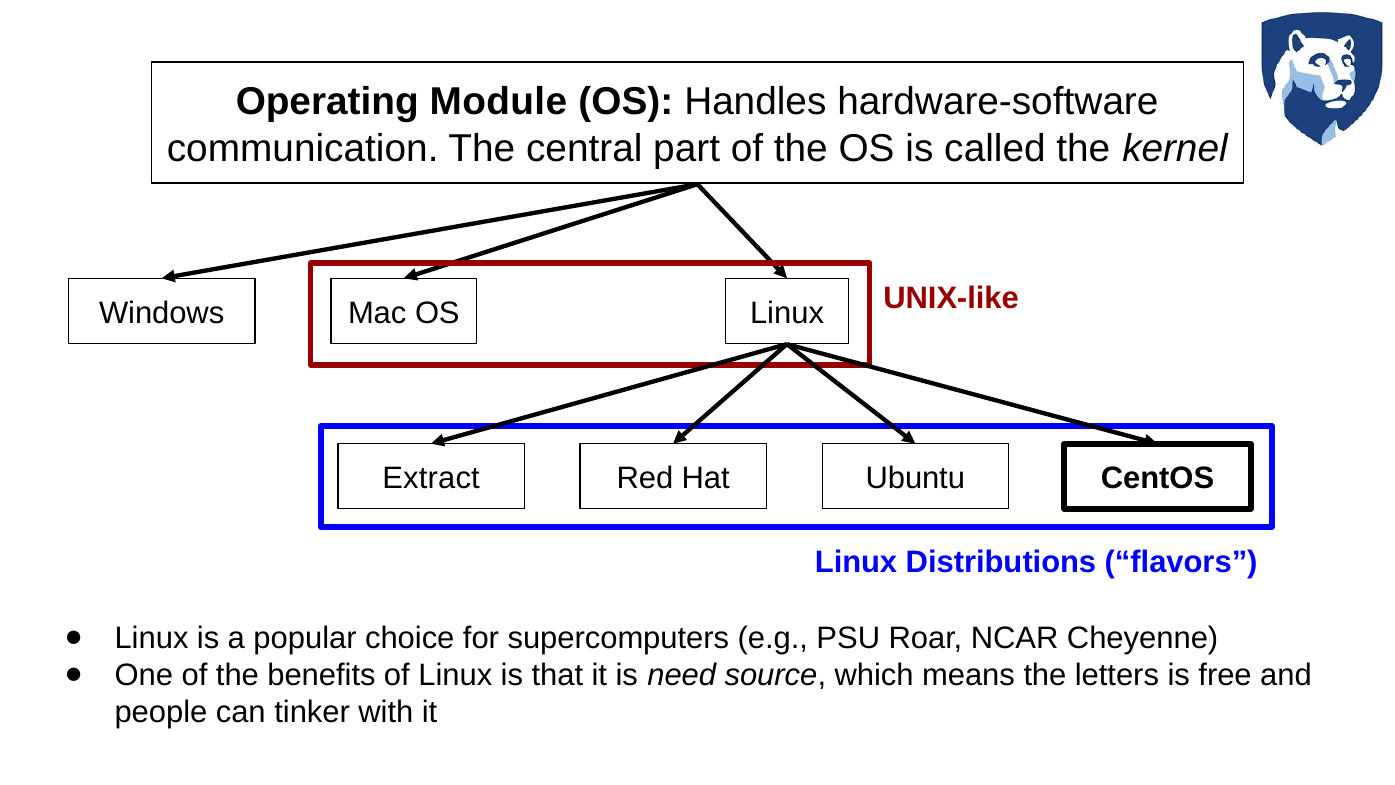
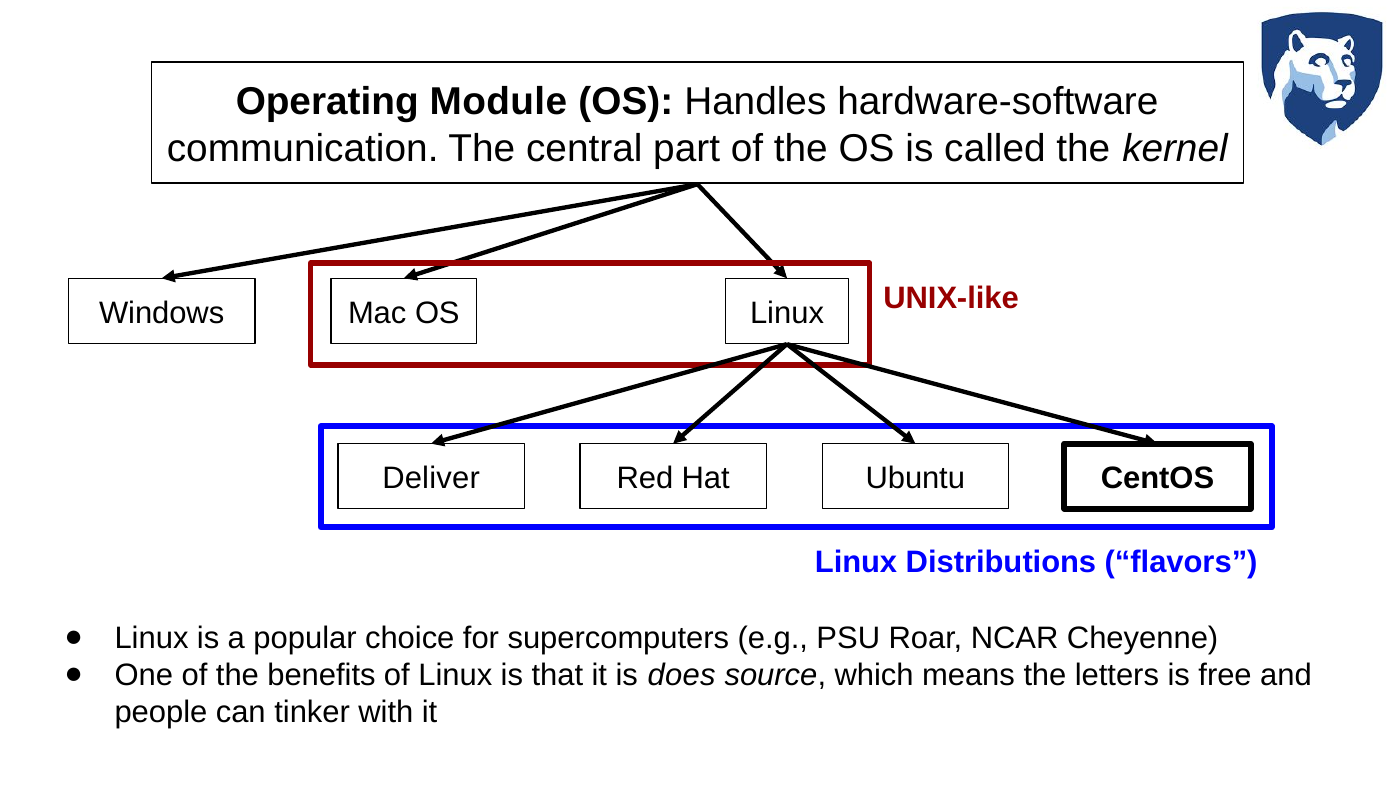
Extract: Extract -> Deliver
need: need -> does
